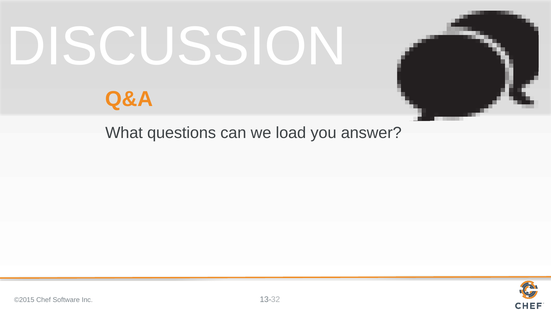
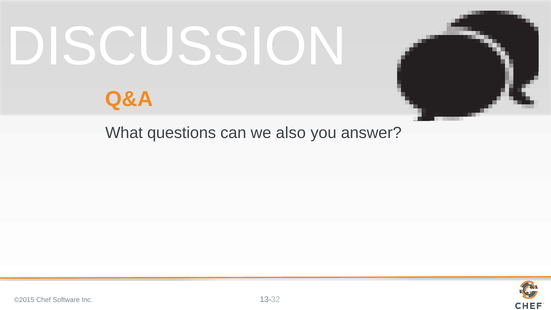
load: load -> also
